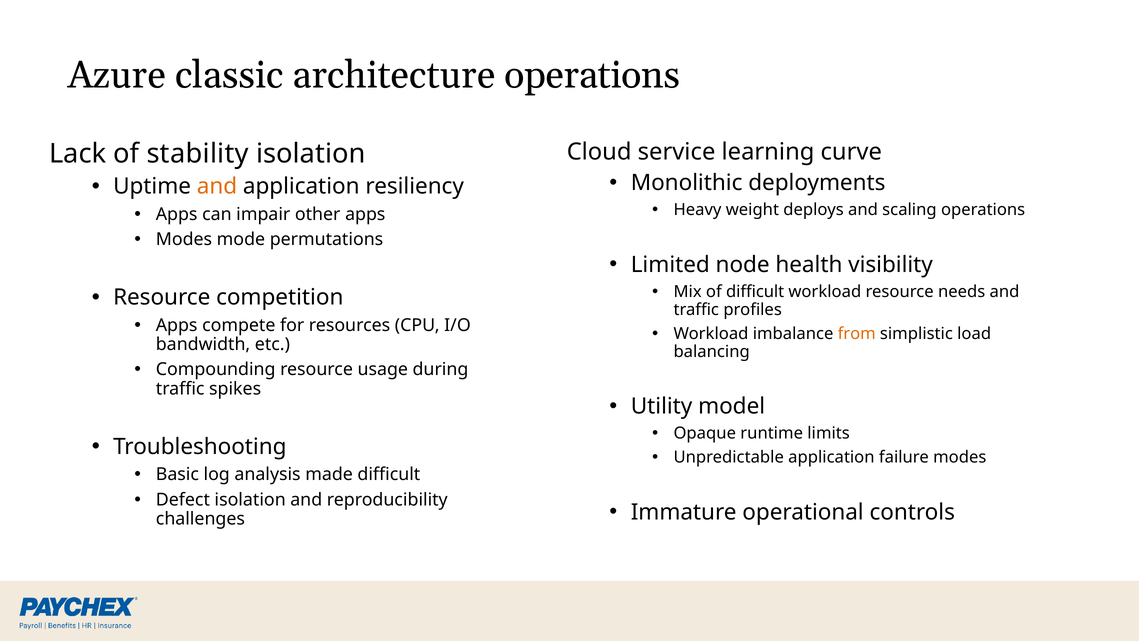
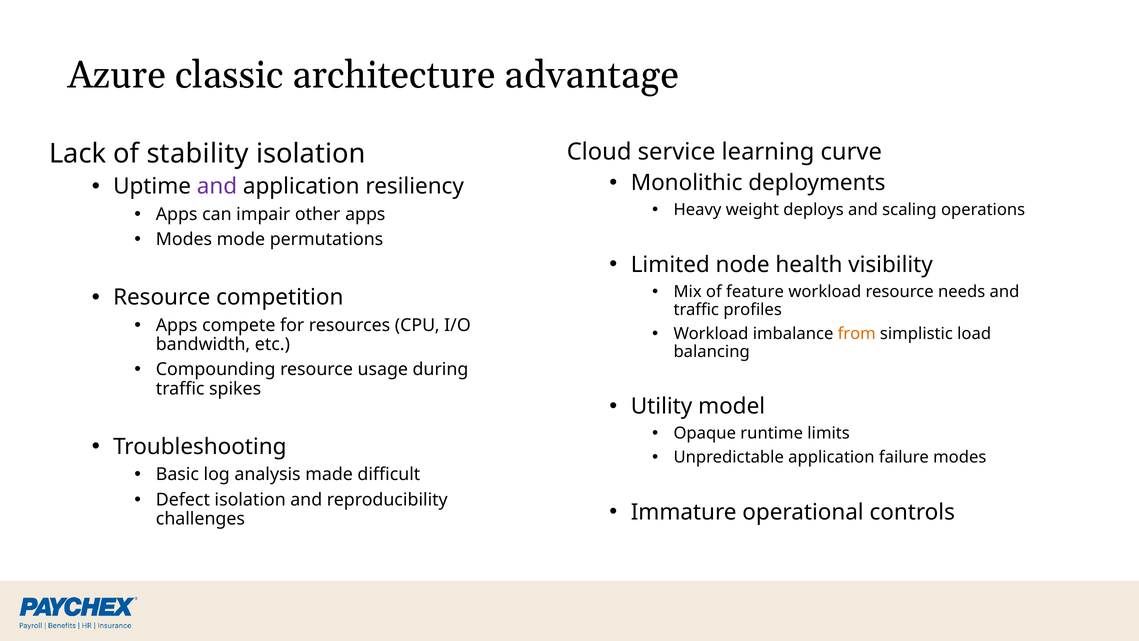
architecture operations: operations -> advantage
and at (217, 186) colour: orange -> purple
of difficult: difficult -> feature
